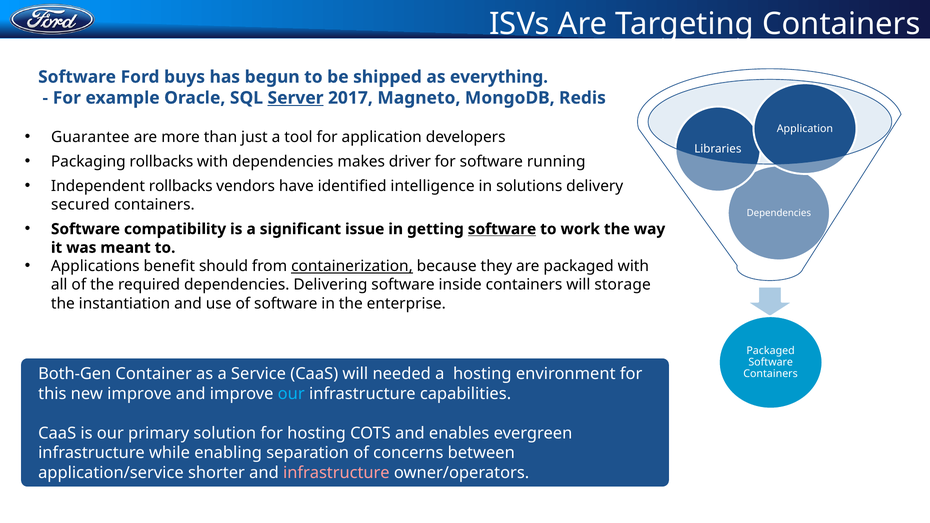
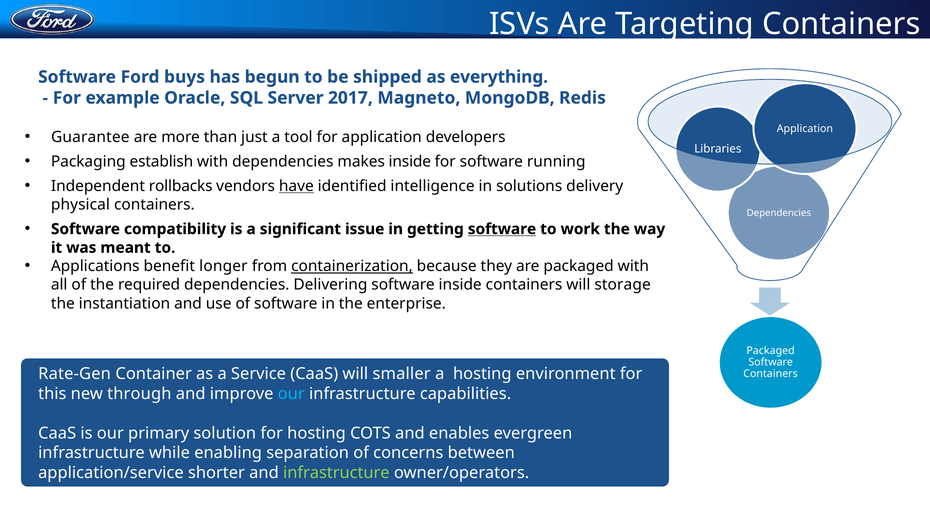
Server underline: present -> none
Packaging rollbacks: rollbacks -> establish
makes driver: driver -> inside
have underline: none -> present
secured: secured -> physical
should: should -> longer
Both-Gen: Both-Gen -> Rate-Gen
needed: needed -> smaller
new improve: improve -> through
infrastructure at (336, 473) colour: pink -> light green
